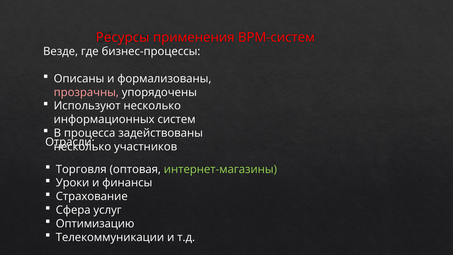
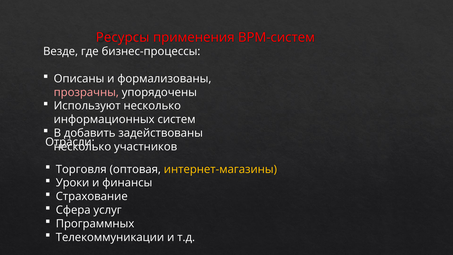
процесса: процесса -> добавить
интернет-магазины colour: light green -> yellow
Оптимизацию: Оптимизацию -> Программных
